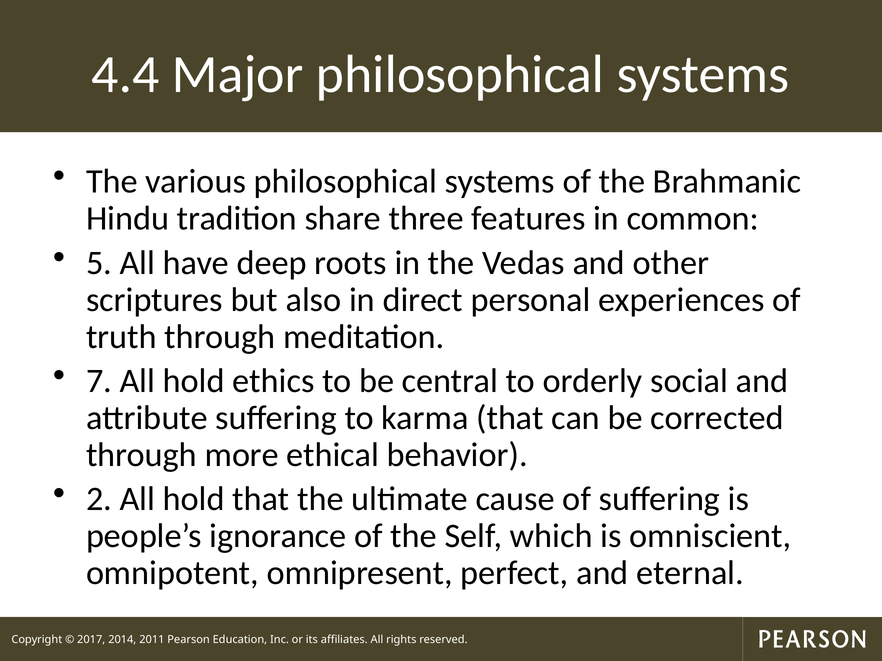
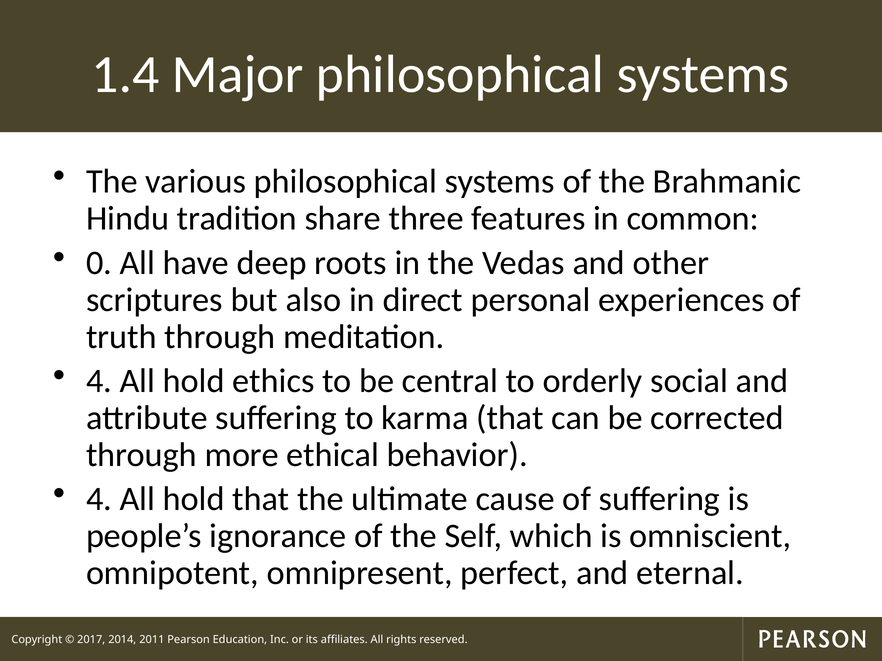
4.4: 4.4 -> 1.4
5: 5 -> 0
7 at (99, 381): 7 -> 4
2 at (99, 499): 2 -> 4
